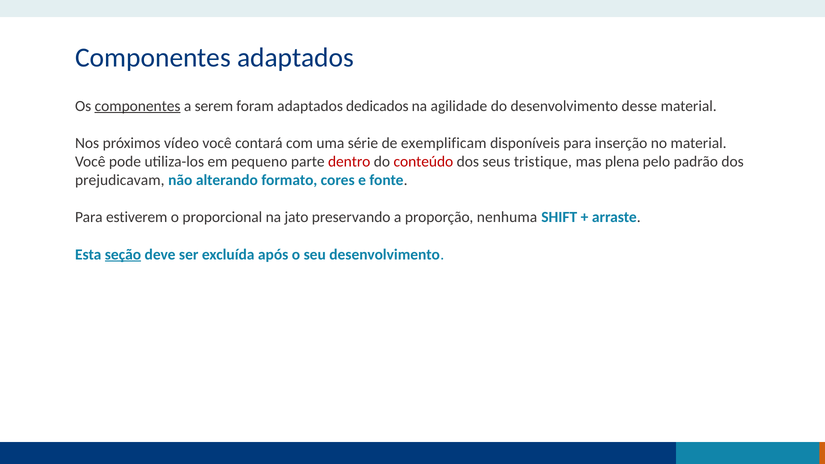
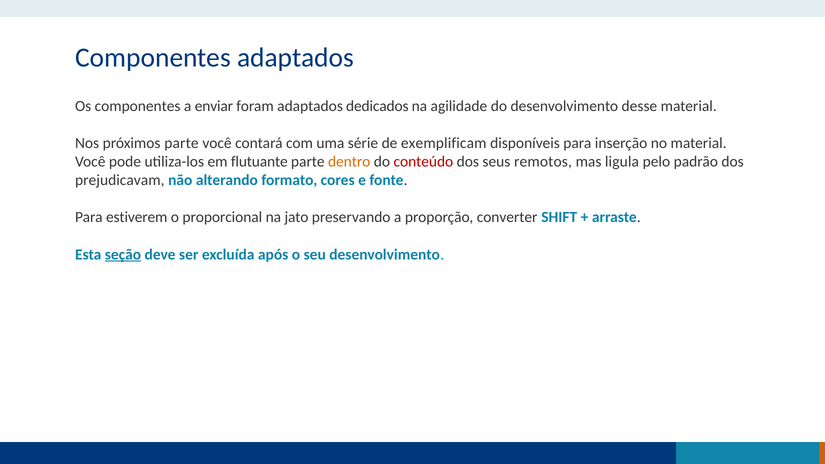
componentes at (138, 106) underline: present -> none
serem: serem -> enviar
próximos vídeo: vídeo -> parte
pequeno: pequeno -> flutuante
dentro colour: red -> orange
tristique: tristique -> remotos
plena: plena -> ligula
nenhuma: nenhuma -> converter
